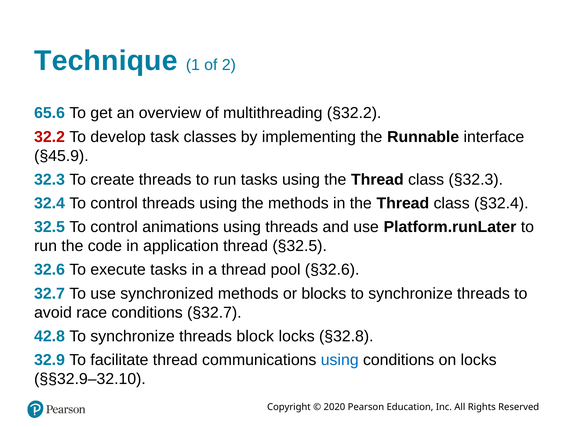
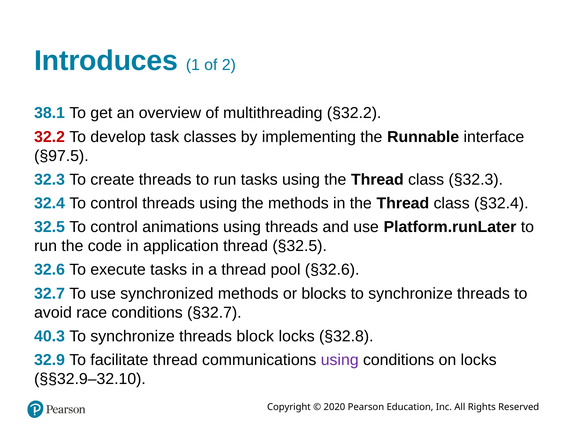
Technique: Technique -> Introduces
65.6: 65.6 -> 38.1
§45.9: §45.9 -> §97.5
42.8: 42.8 -> 40.3
using at (340, 360) colour: blue -> purple
